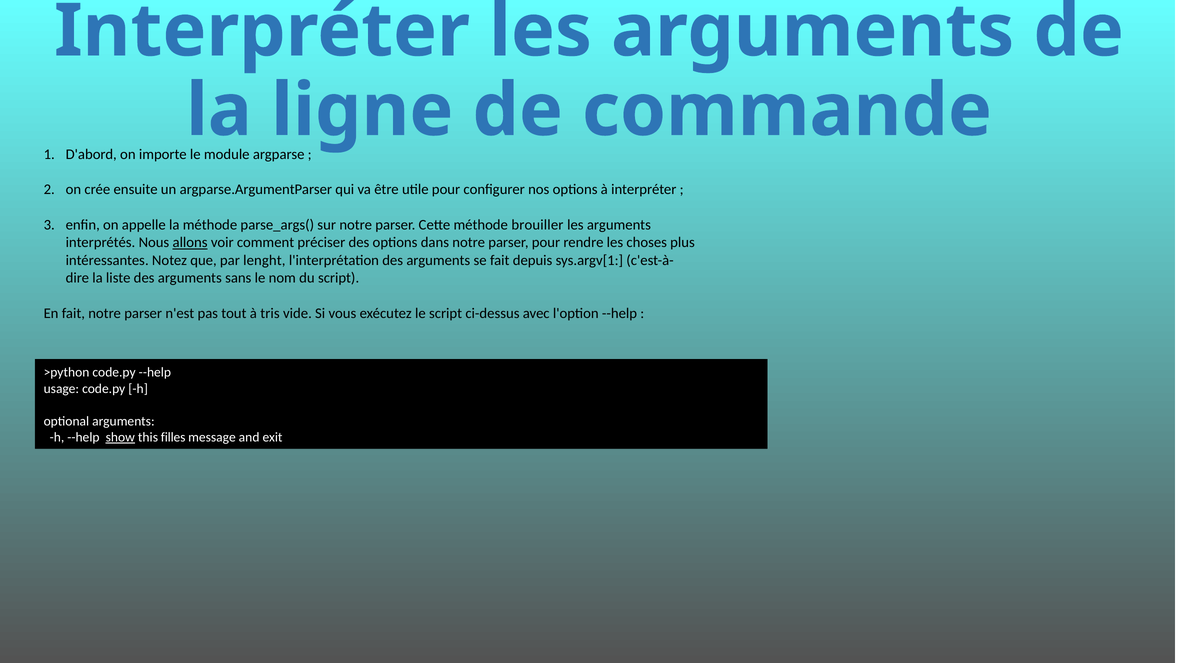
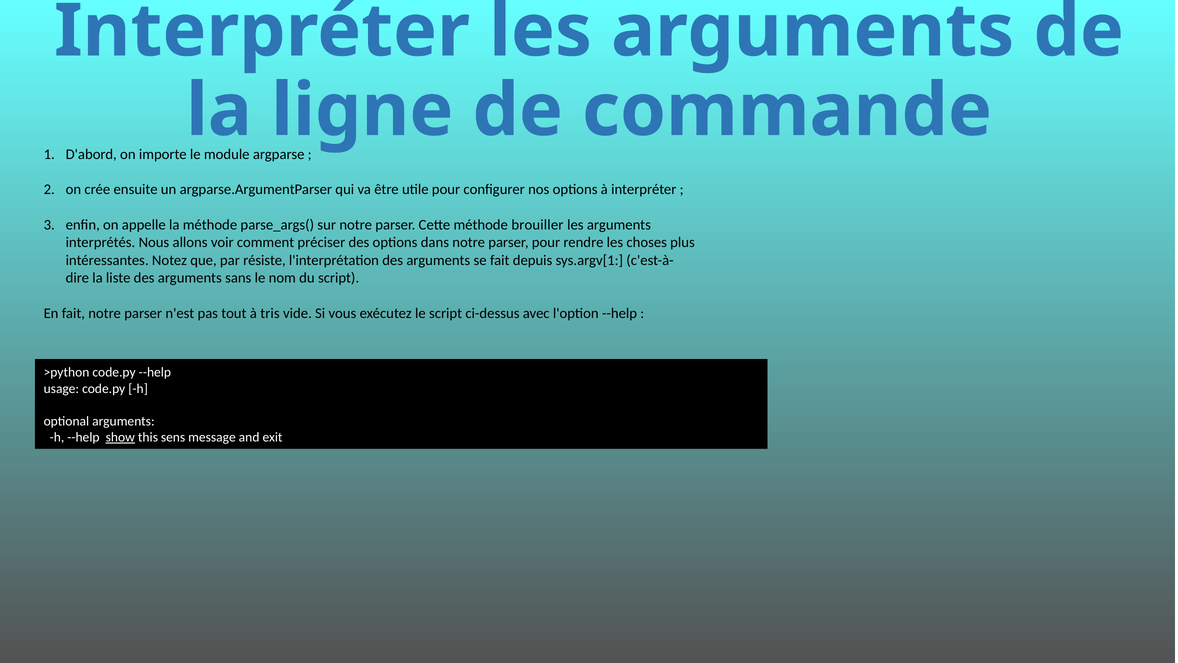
allons underline: present -> none
lenght: lenght -> résiste
filles: filles -> sens
